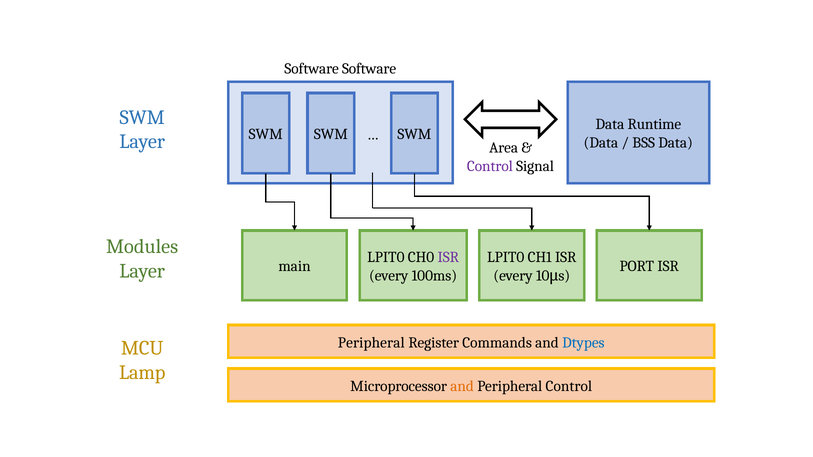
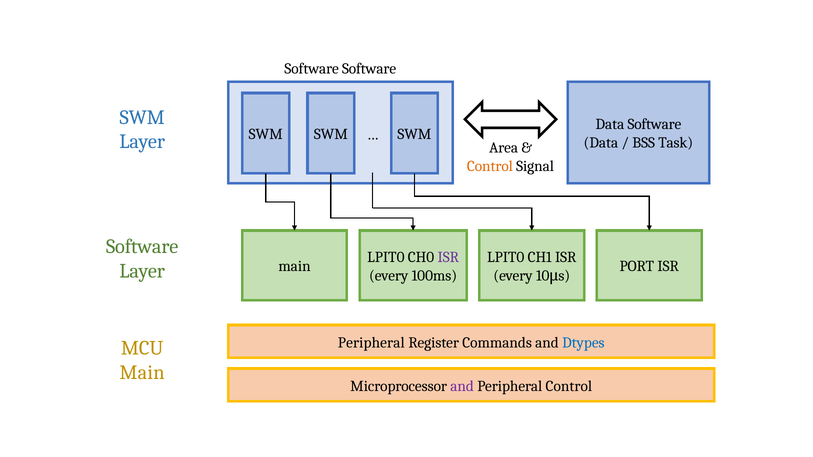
Data Runtime: Runtime -> Software
BSS Data: Data -> Task
Control at (490, 166) colour: purple -> orange
Modules at (142, 247): Modules -> Software
Lamp at (142, 373): Lamp -> Main
and at (462, 386) colour: orange -> purple
